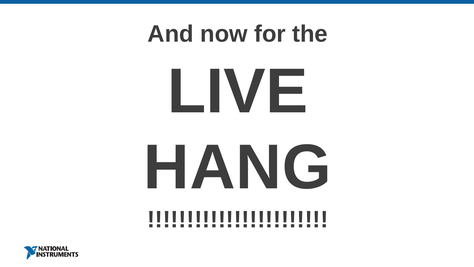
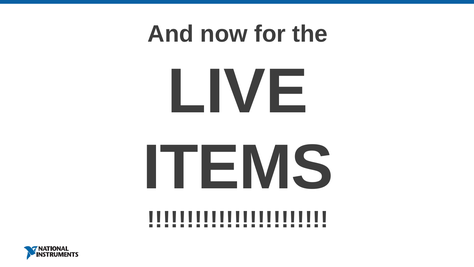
HANG: HANG -> ITEMS
